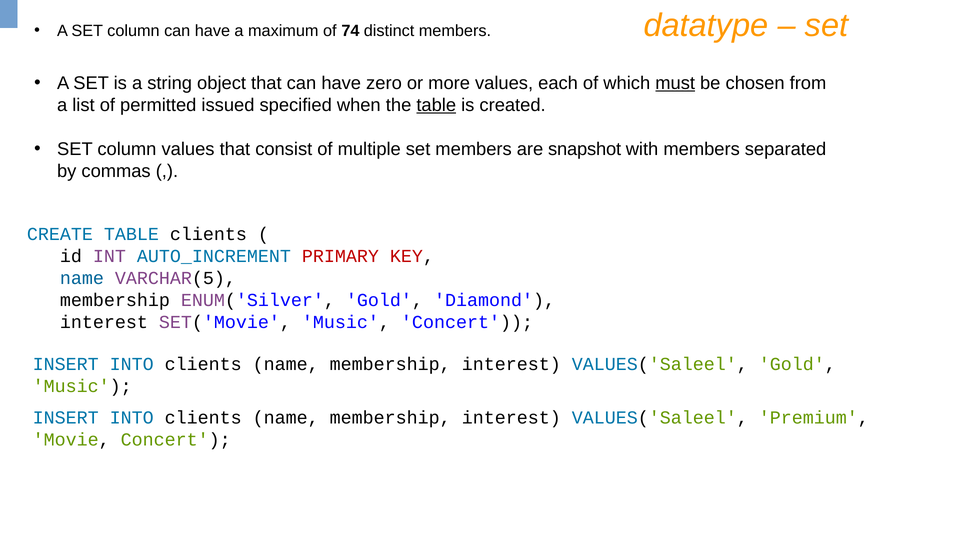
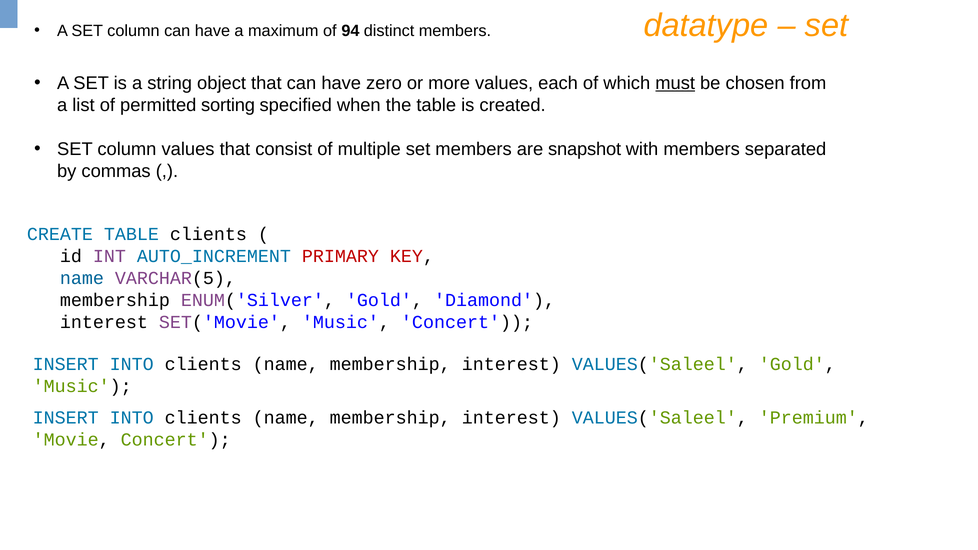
74: 74 -> 94
issued: issued -> sorting
table at (436, 105) underline: present -> none
